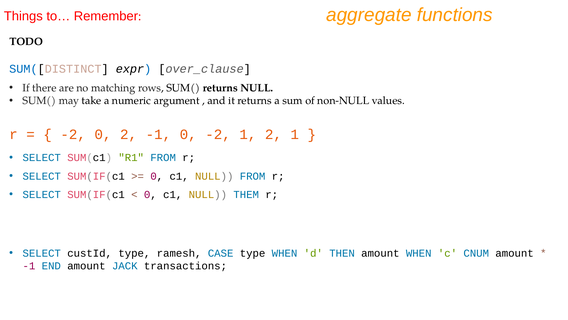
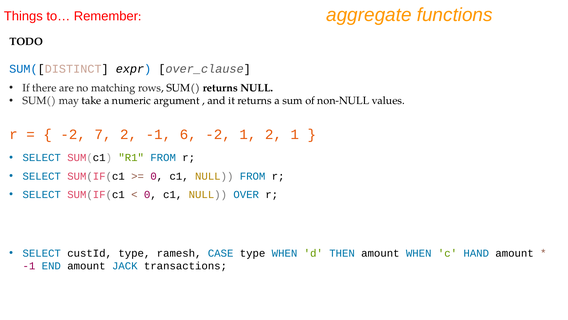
-2 0: 0 -> 7
-1 0: 0 -> 6
THEM: THEM -> OVER
CNUM: CNUM -> HAND
